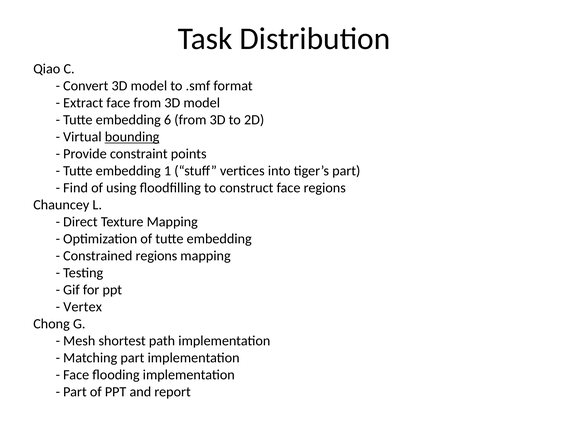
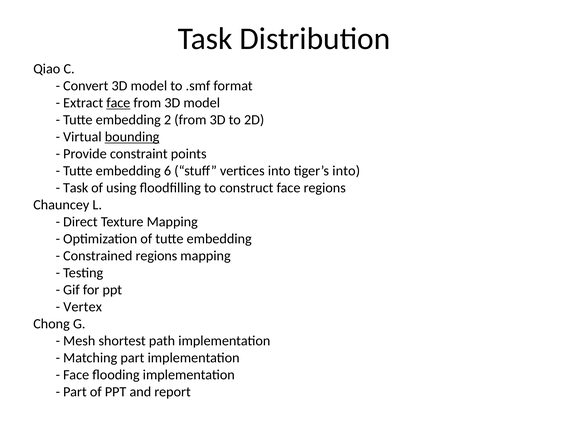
face at (118, 103) underline: none -> present
6: 6 -> 2
1: 1 -> 6
tiger’s part: part -> into
Find at (76, 188): Find -> Task
